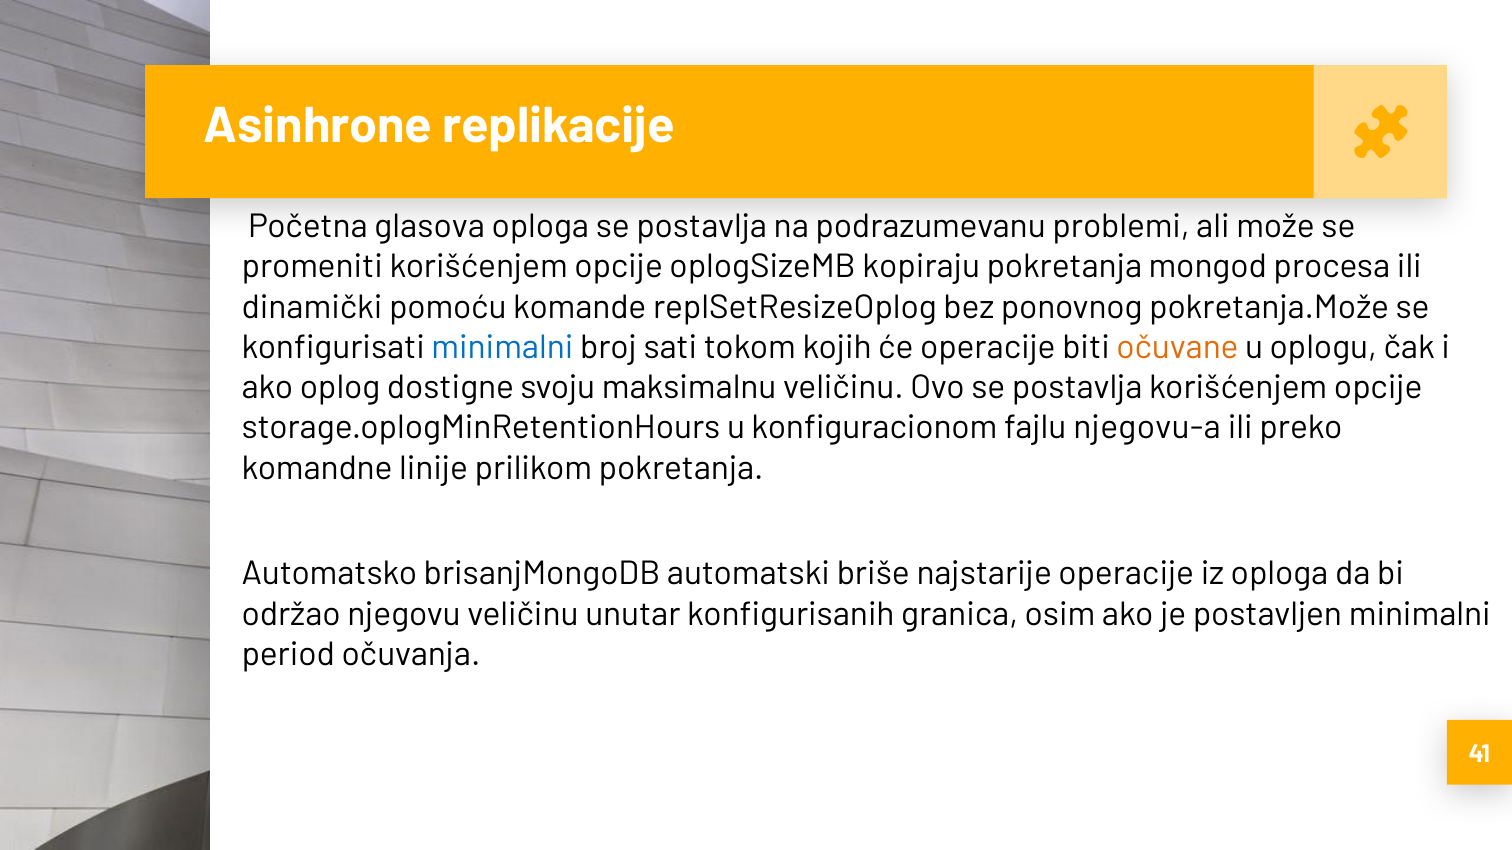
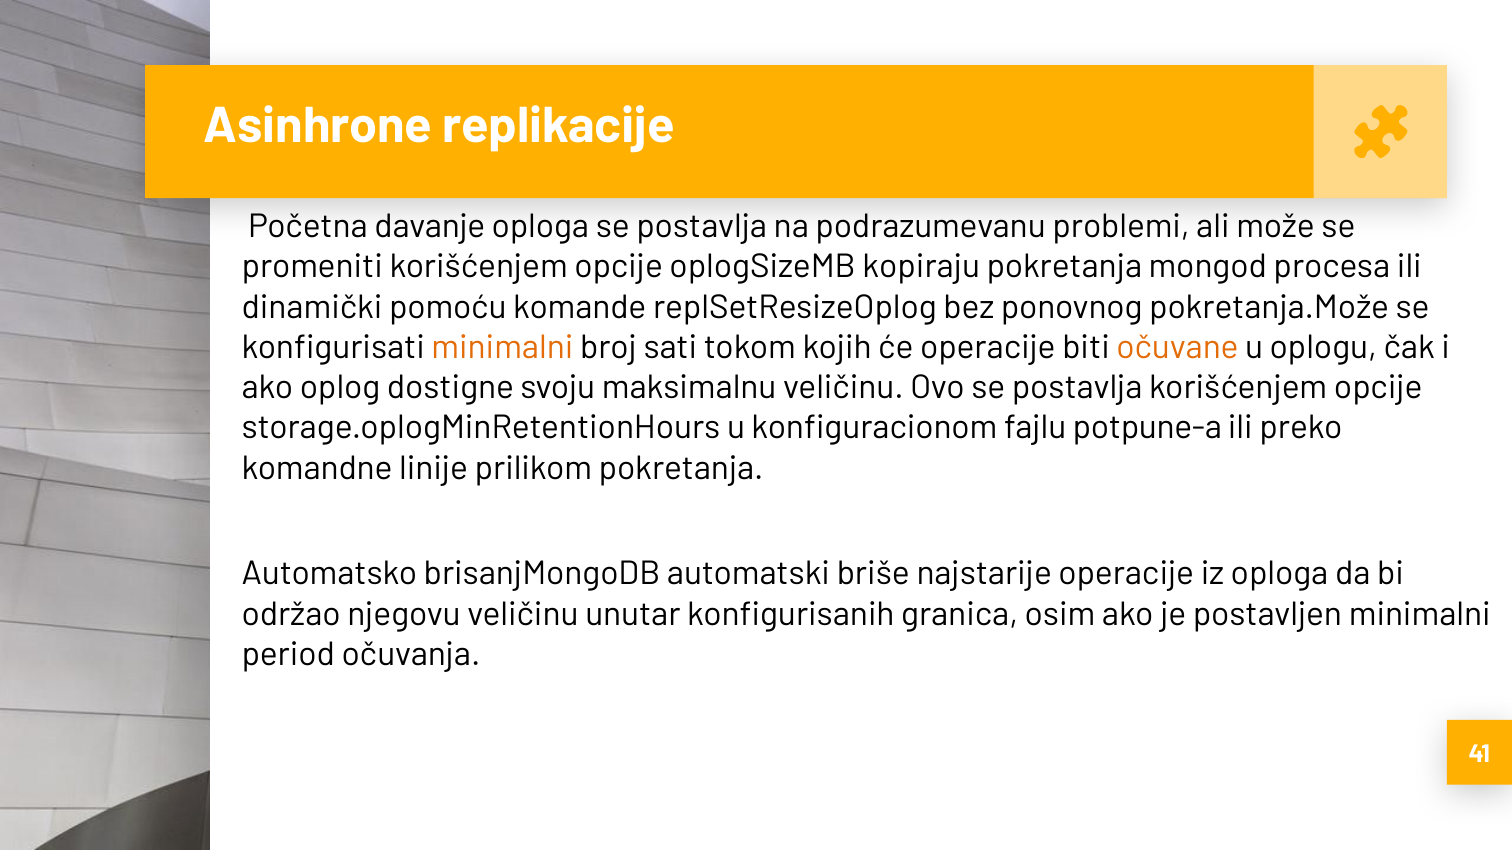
glasova: glasova -> davanje
minimalni at (502, 348) colour: blue -> orange
njegovu-a: njegovu-a -> potpune-a
